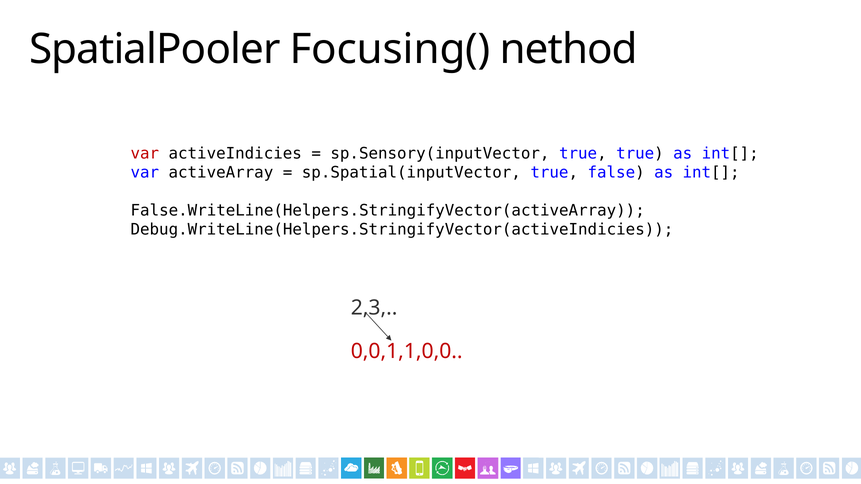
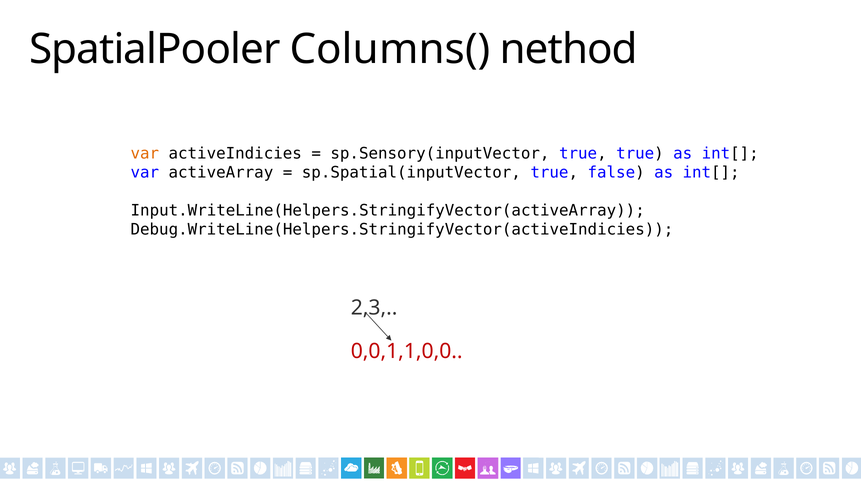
Focusing(: Focusing( -> Columns(
var at (145, 154) colour: red -> orange
False.WriteLine(Helpers.StringifyVector(activeArray: False.WriteLine(Helpers.StringifyVector(activeArray -> Input.WriteLine(Helpers.StringifyVector(activeArray
